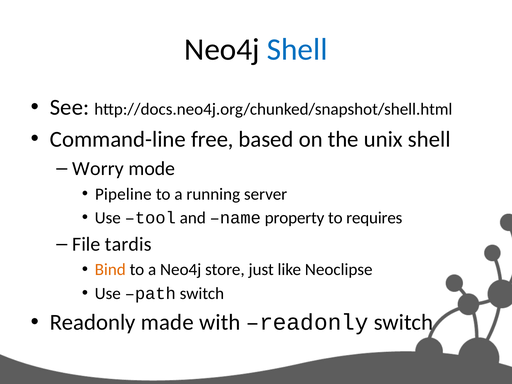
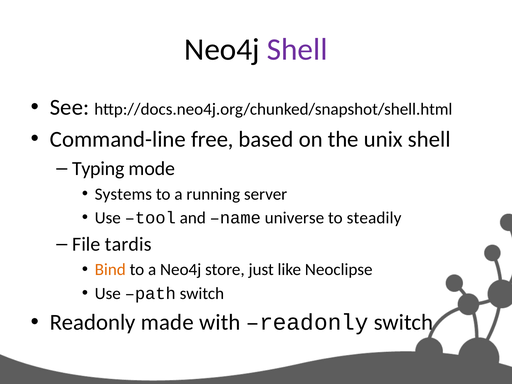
Shell at (297, 50) colour: blue -> purple
Worry: Worry -> Typing
Pipeline: Pipeline -> Systems
property: property -> universe
requires: requires -> steadily
